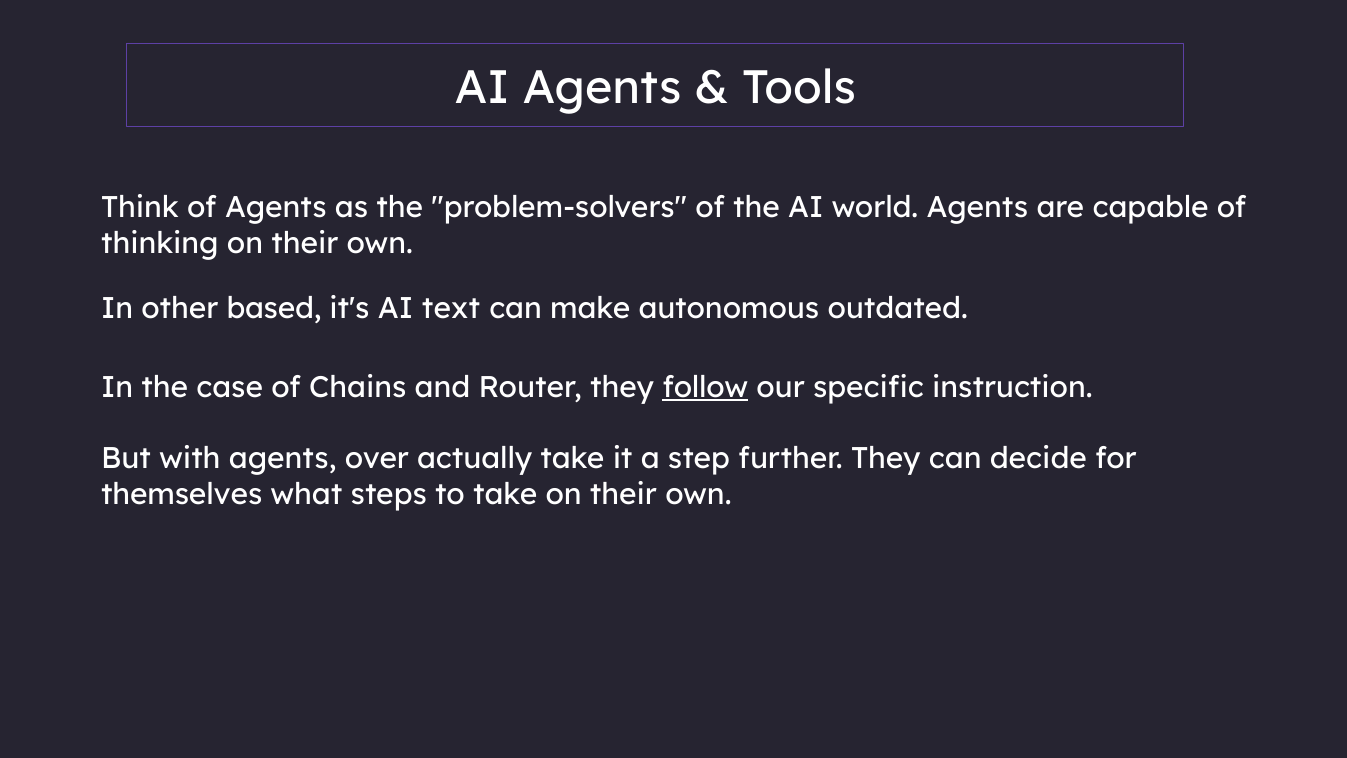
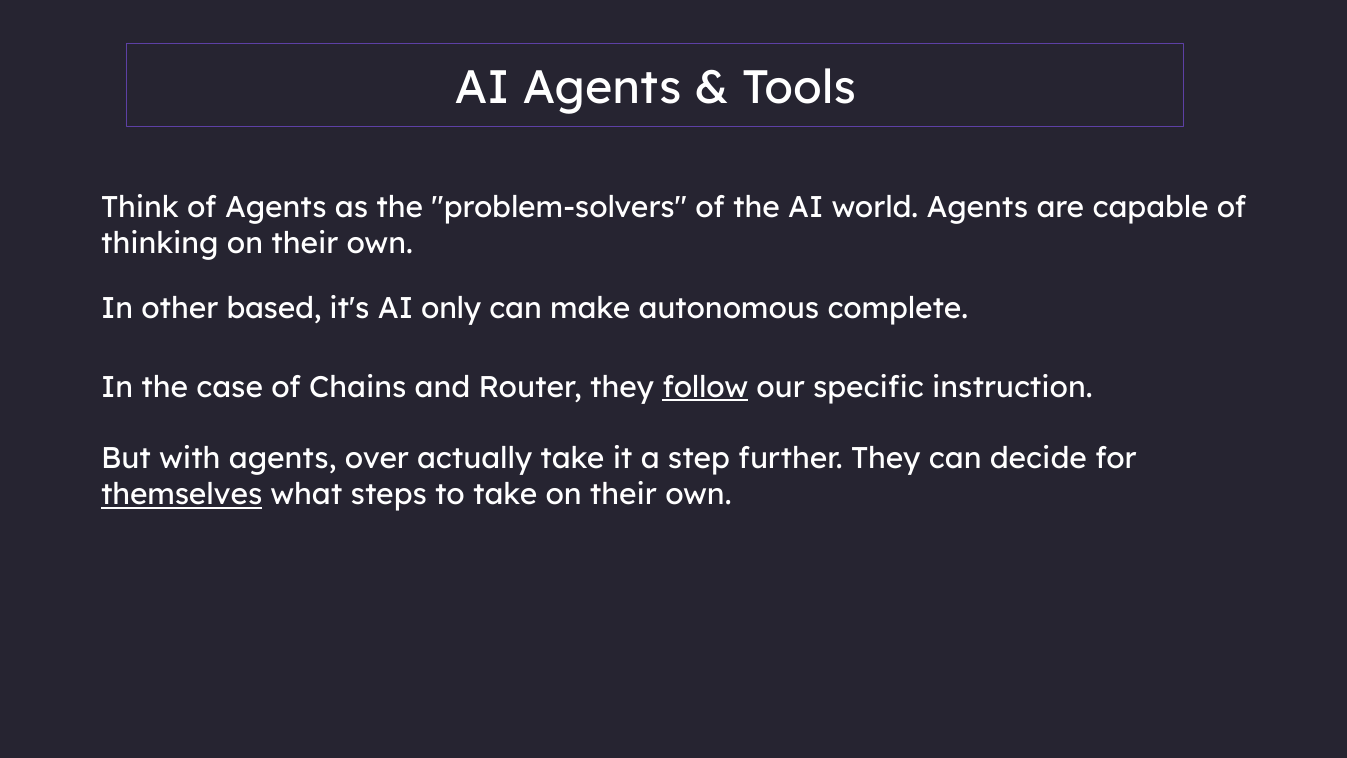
text: text -> only
outdated: outdated -> complete
themselves underline: none -> present
